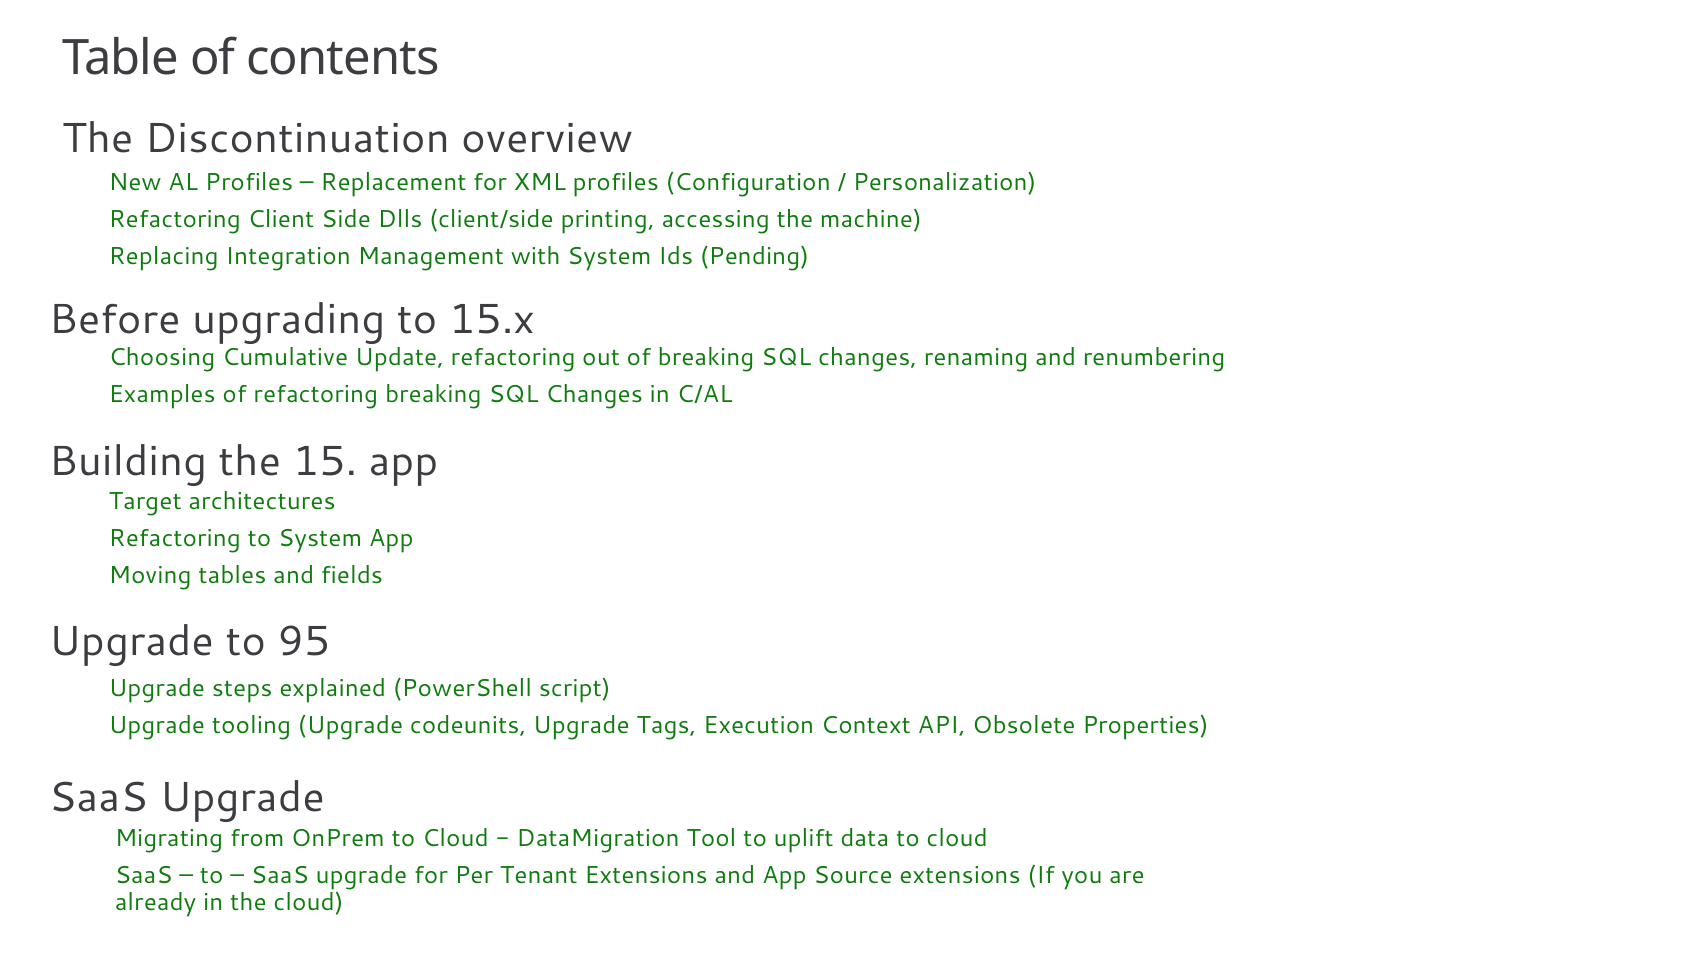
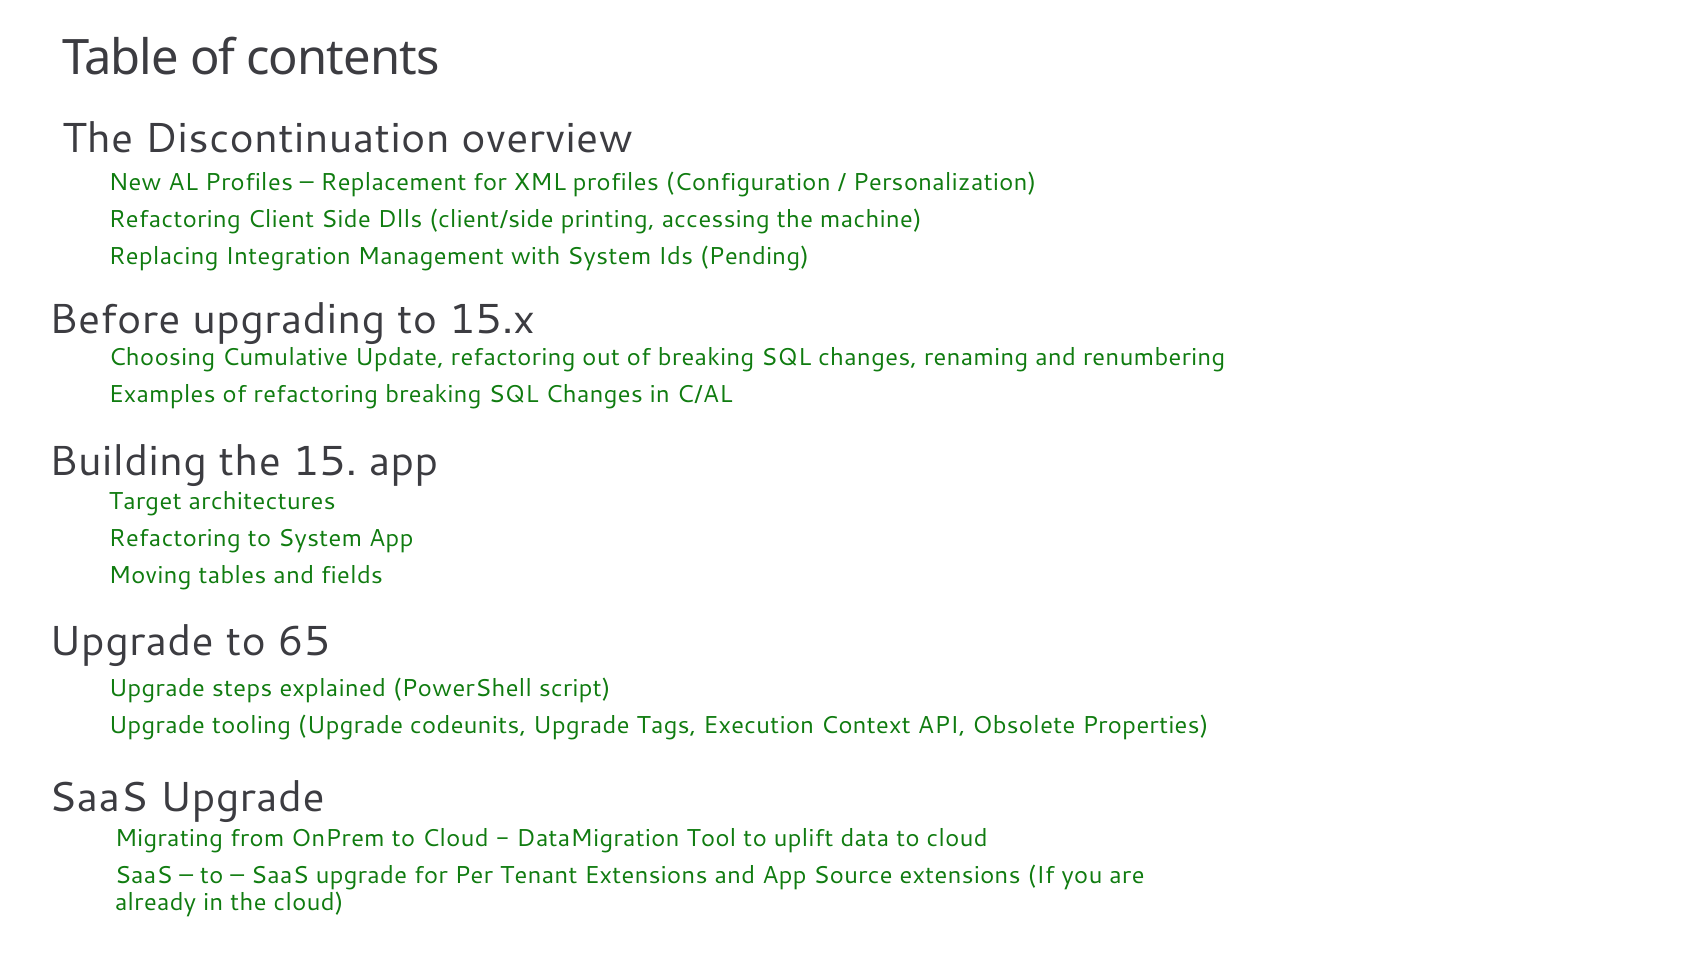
95: 95 -> 65
